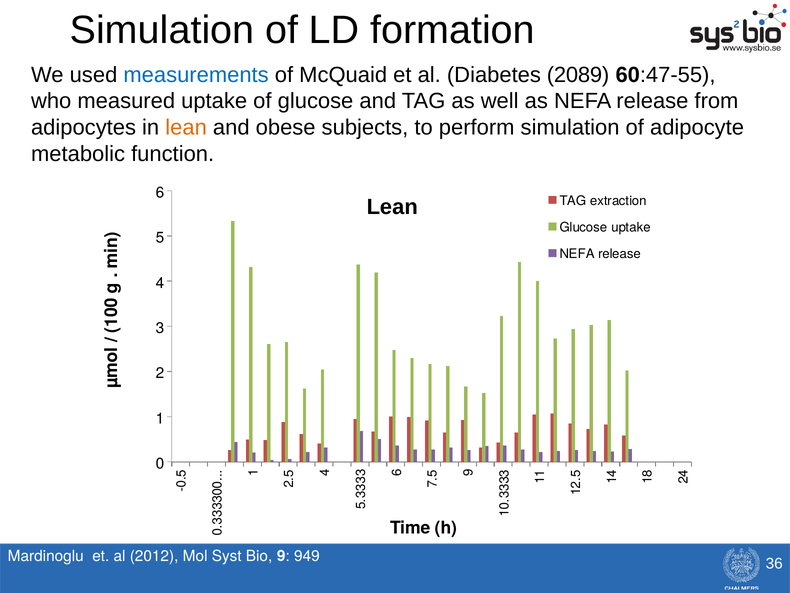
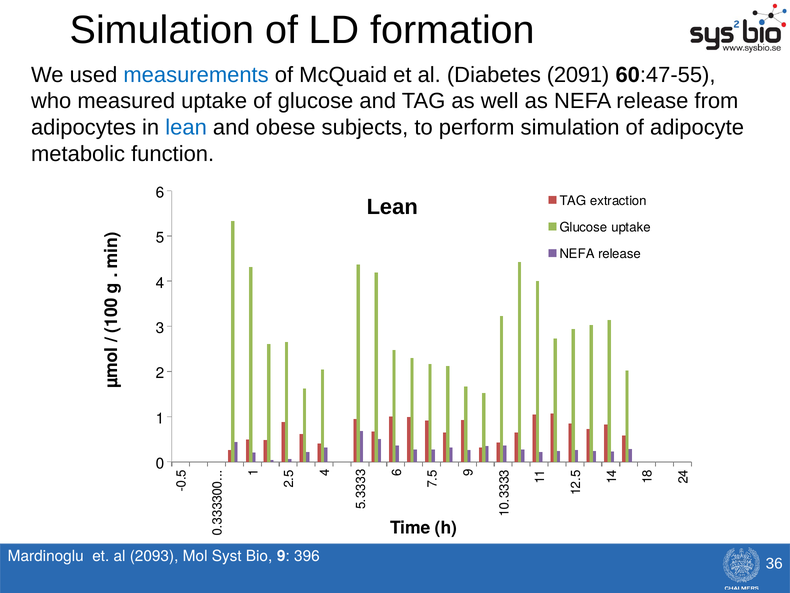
2089: 2089 -> 2091
lean at (186, 127) colour: orange -> blue
2012: 2012 -> 2093
949: 949 -> 396
